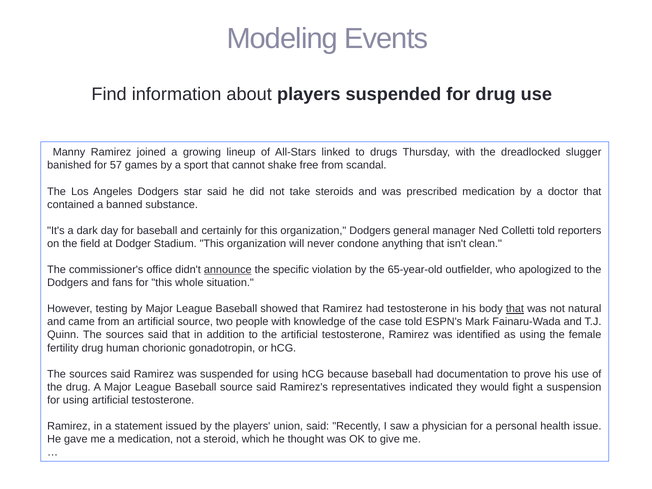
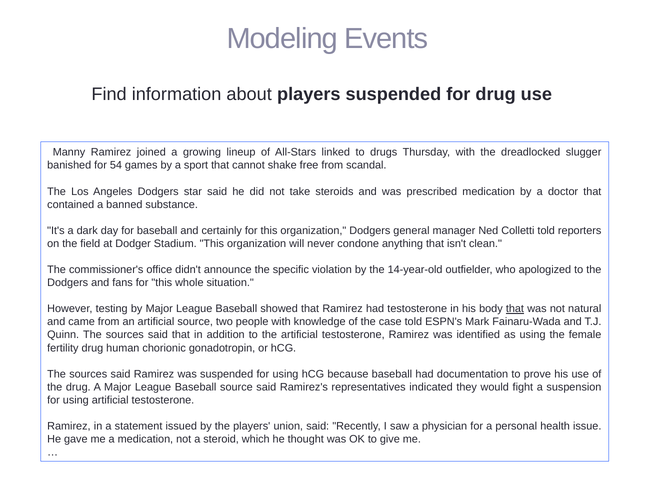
57: 57 -> 54
announce underline: present -> none
65-year-old: 65-year-old -> 14-year-old
